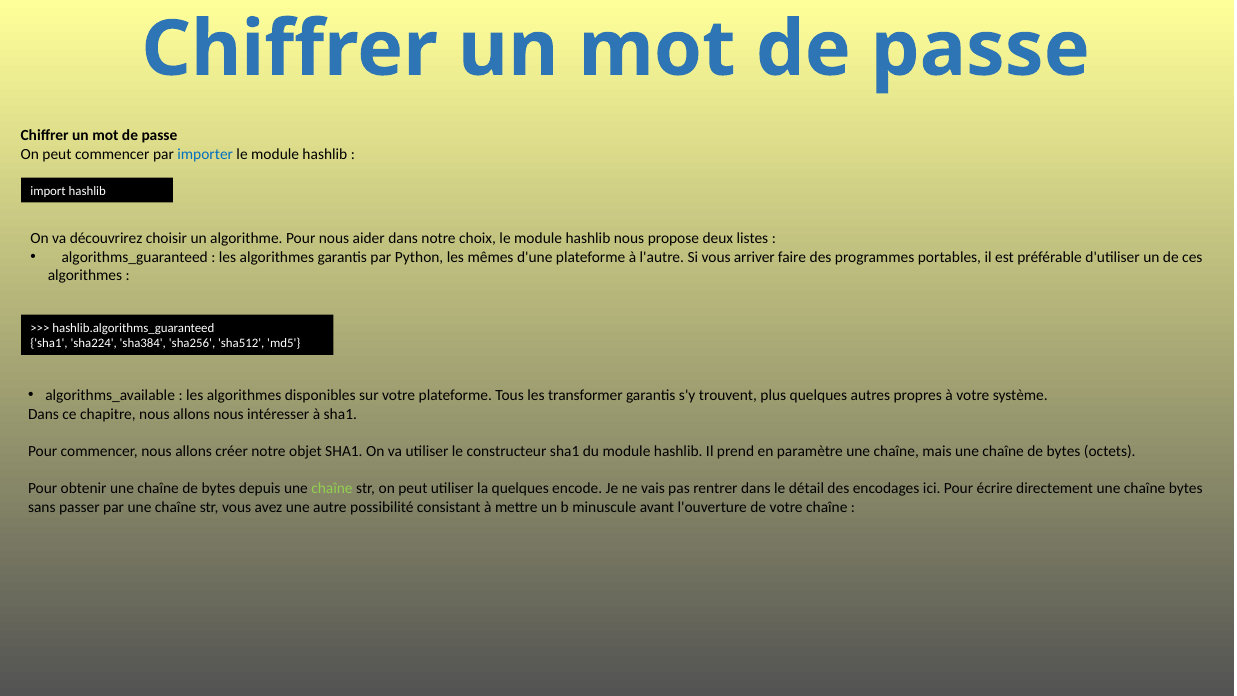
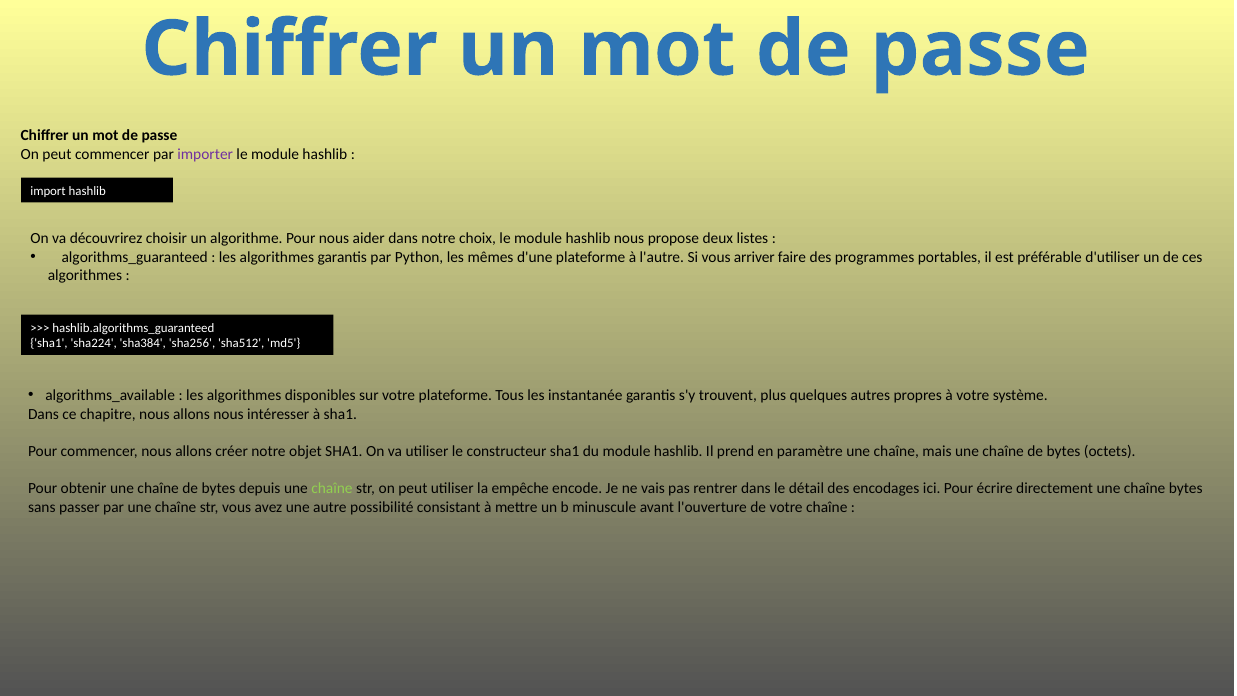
importer colour: blue -> purple
transformer: transformer -> instantanée
la quelques: quelques -> empêche
